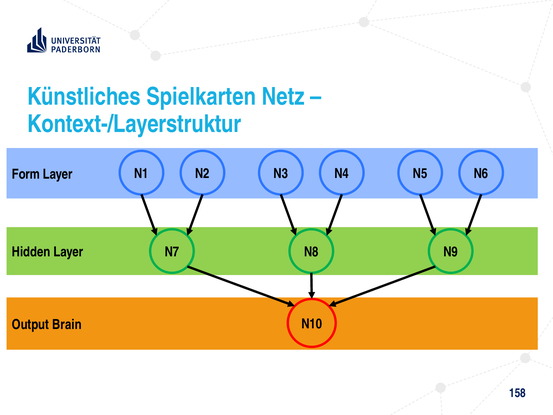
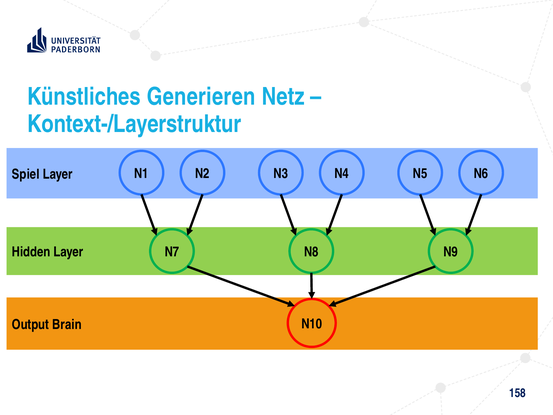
Spielkarten: Spielkarten -> Generieren
Form: Form -> Spiel
